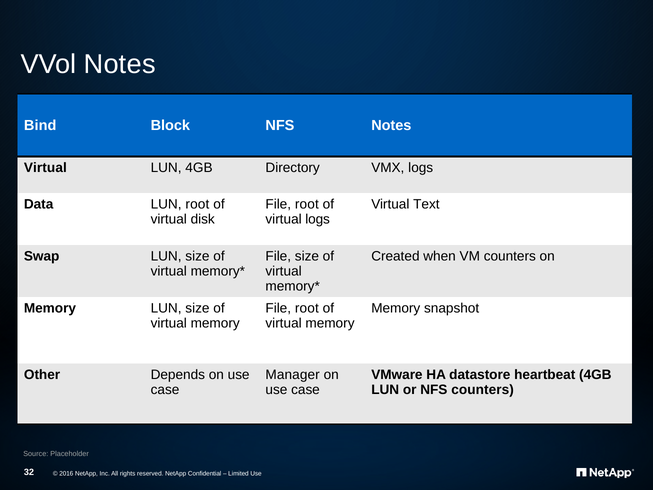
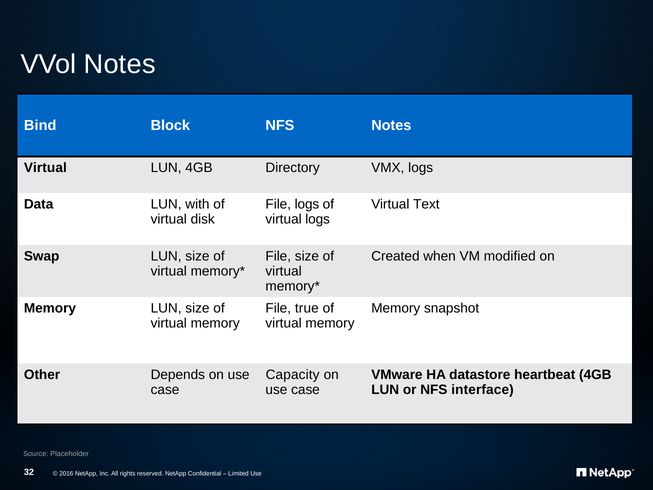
LUN root: root -> with
root at (307, 204): root -> logs
VM counters: counters -> modified
root at (307, 308): root -> true
Manager: Manager -> Capacity
NFS counters: counters -> interface
